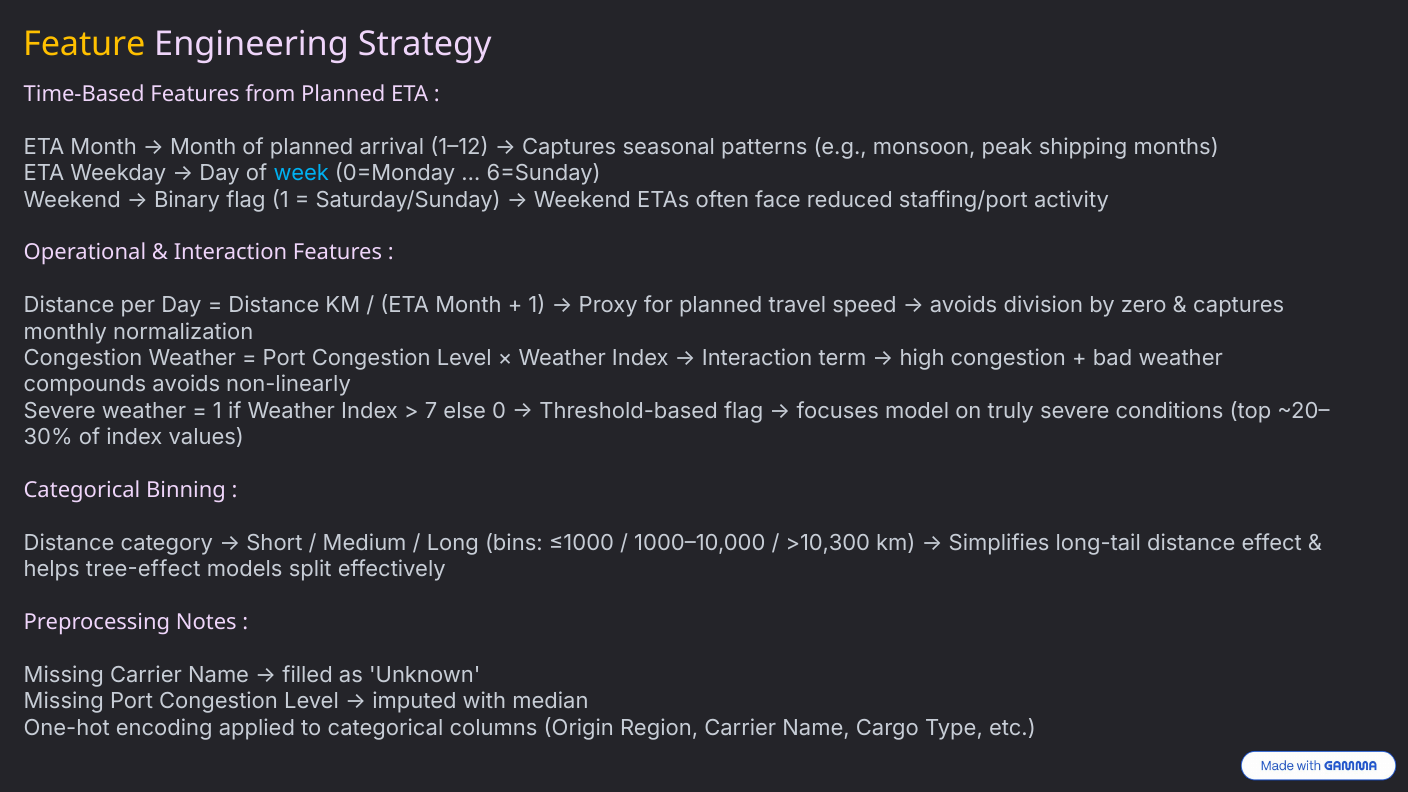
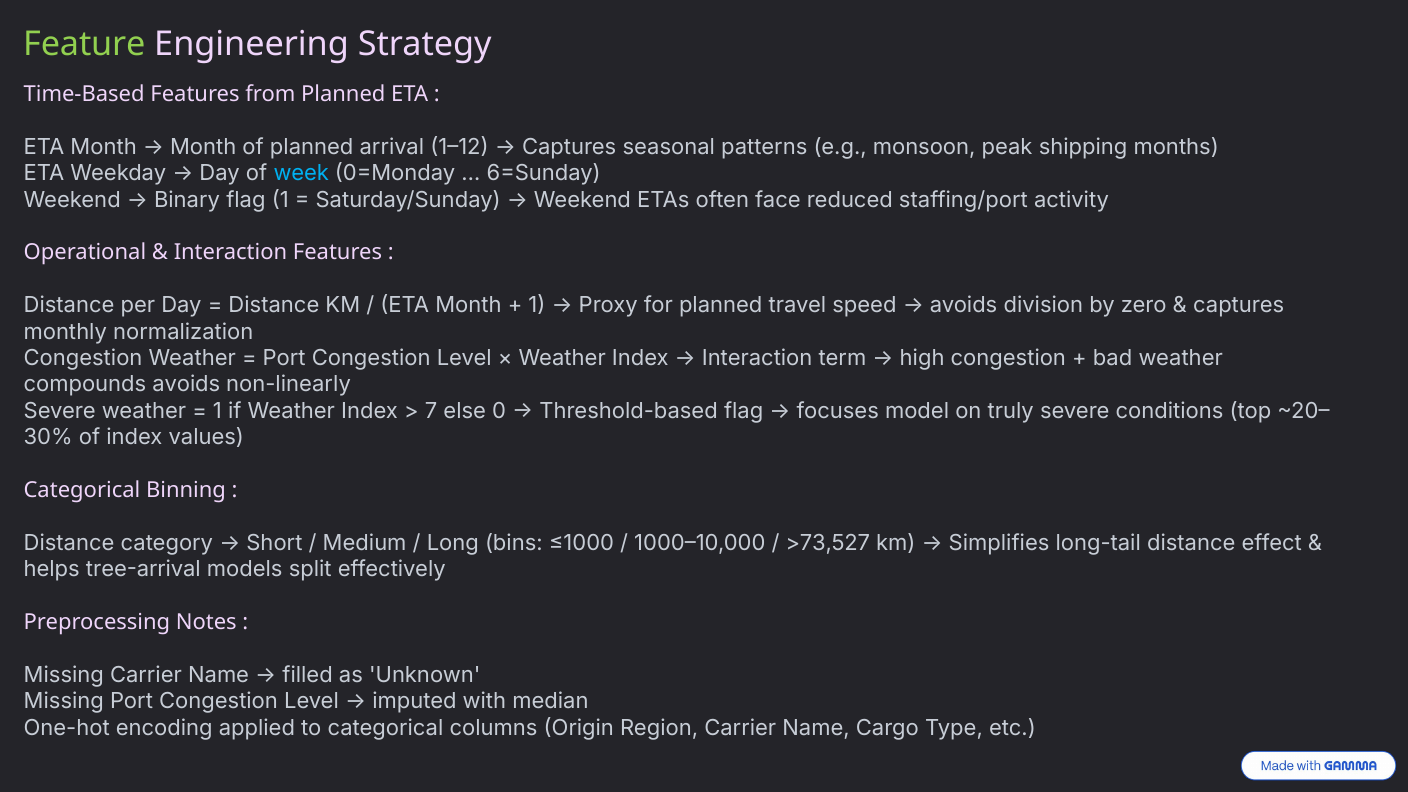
Feature colour: yellow -> light green
>10,300: >10,300 -> >73,527
tree-effect: tree-effect -> tree-arrival
